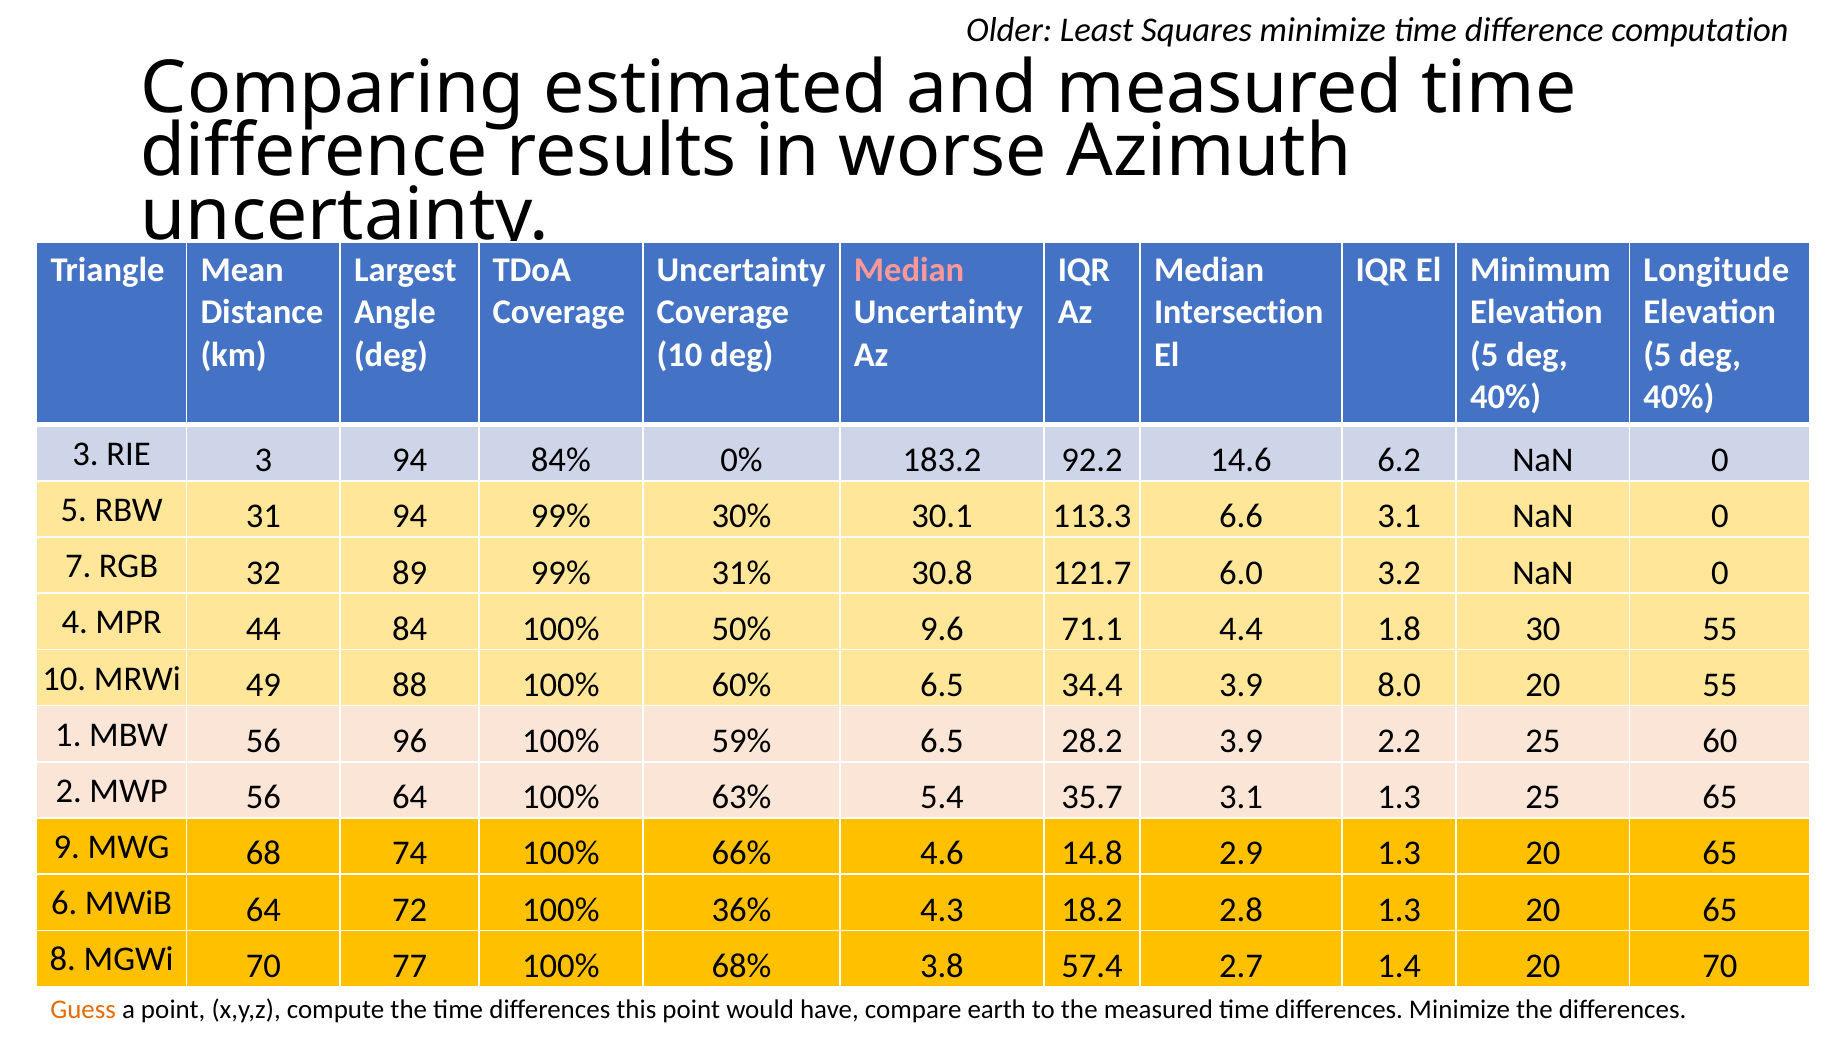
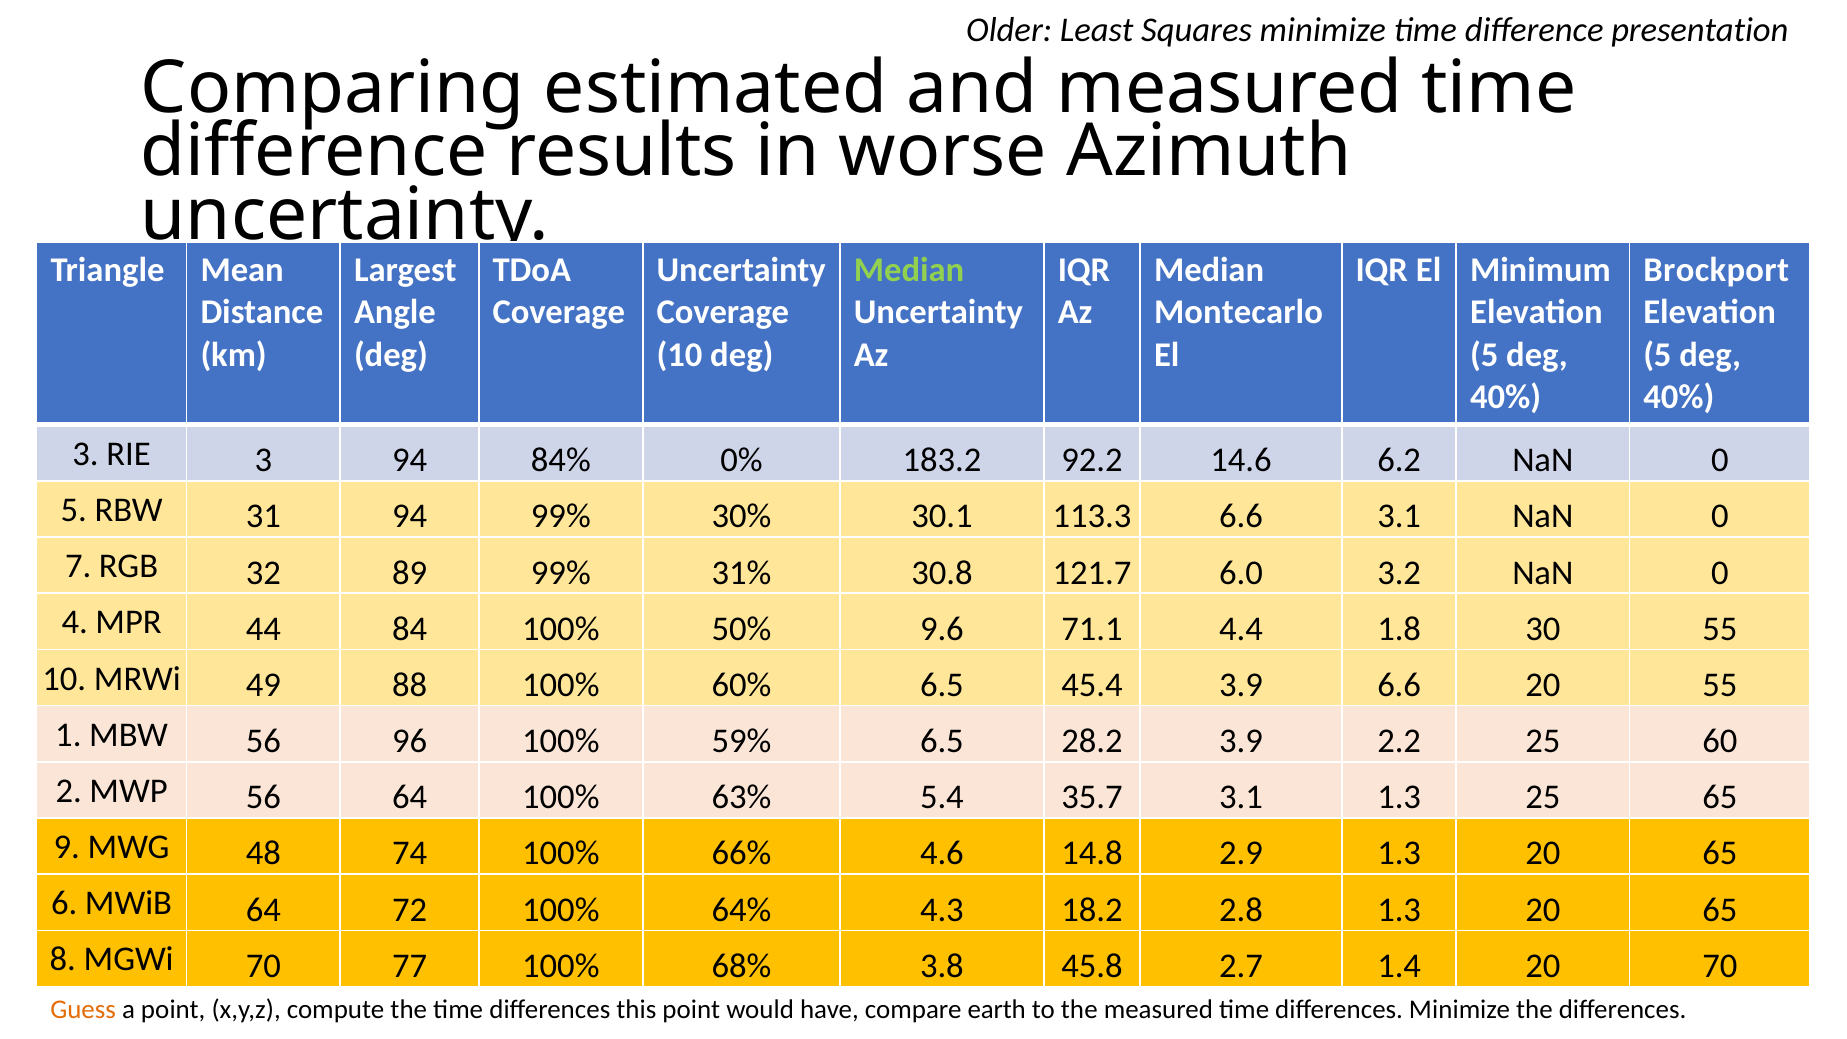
computation: computation -> presentation
Median at (909, 270) colour: pink -> light green
Longitude: Longitude -> Brockport
Intersection: Intersection -> Montecarlo
34.4: 34.4 -> 45.4
3.9 8.0: 8.0 -> 6.6
68: 68 -> 48
36%: 36% -> 64%
57.4: 57.4 -> 45.8
